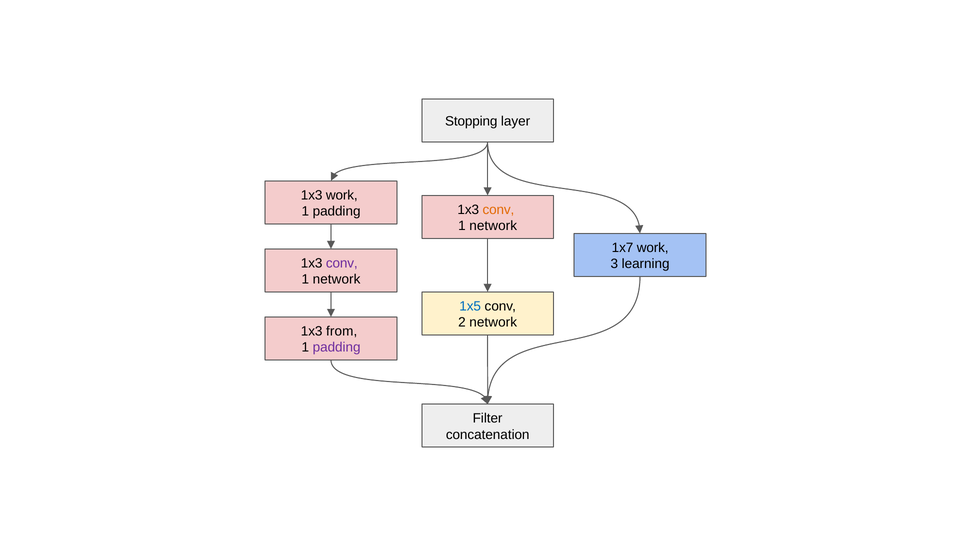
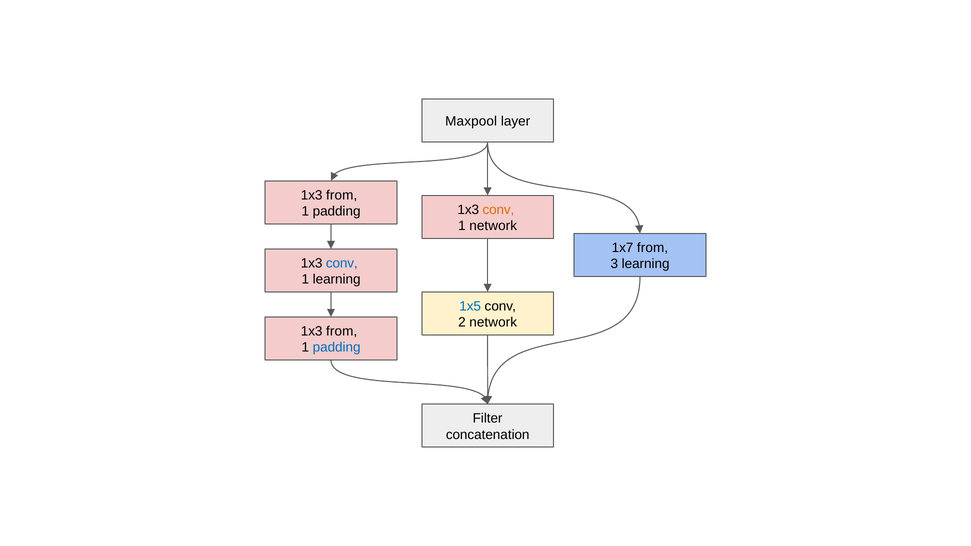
Stopping: Stopping -> Maxpool
work at (342, 195): work -> from
1x7 work: work -> from
conv at (342, 263) colour: purple -> blue
network at (337, 280): network -> learning
padding at (337, 348) colour: purple -> blue
